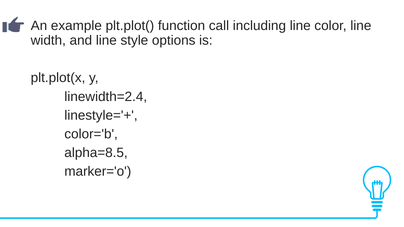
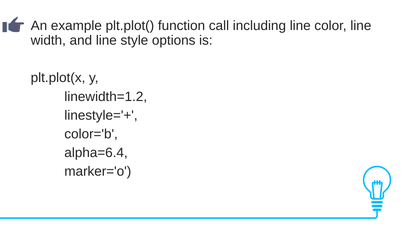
linewidth=2.4: linewidth=2.4 -> linewidth=1.2
alpha=8.5: alpha=8.5 -> alpha=6.4
